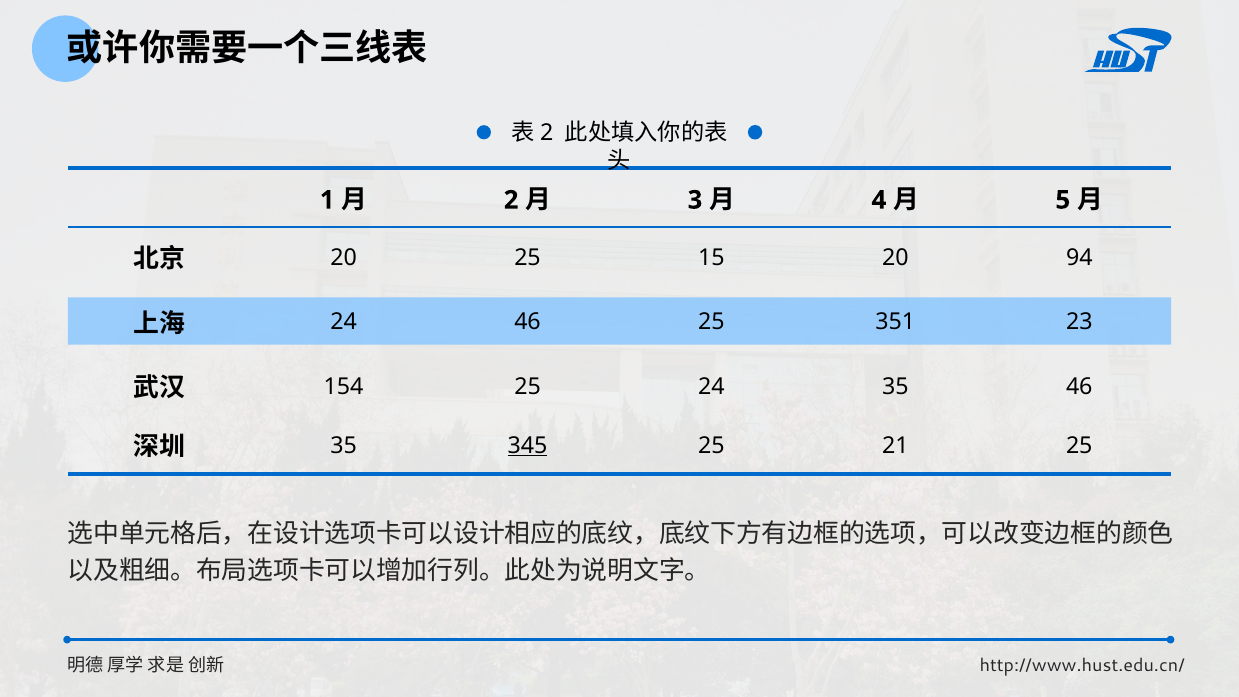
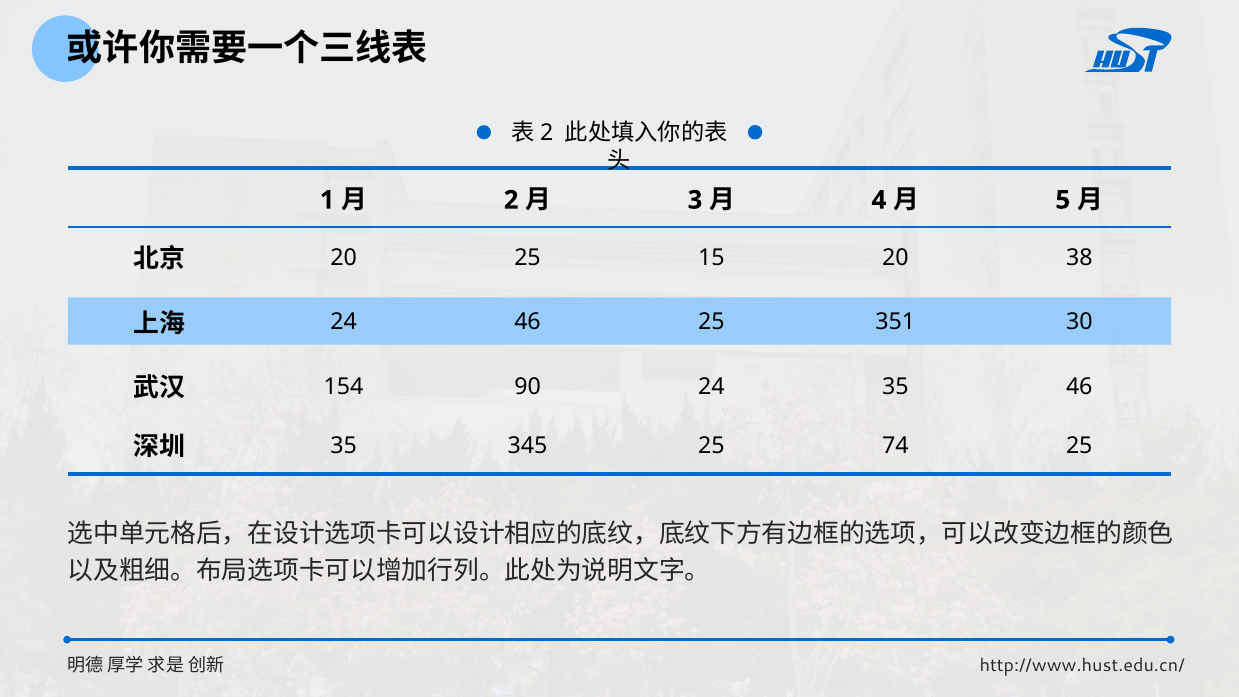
94: 94 -> 38
23: 23 -> 30
154 25: 25 -> 90
345 underline: present -> none
21: 21 -> 74
